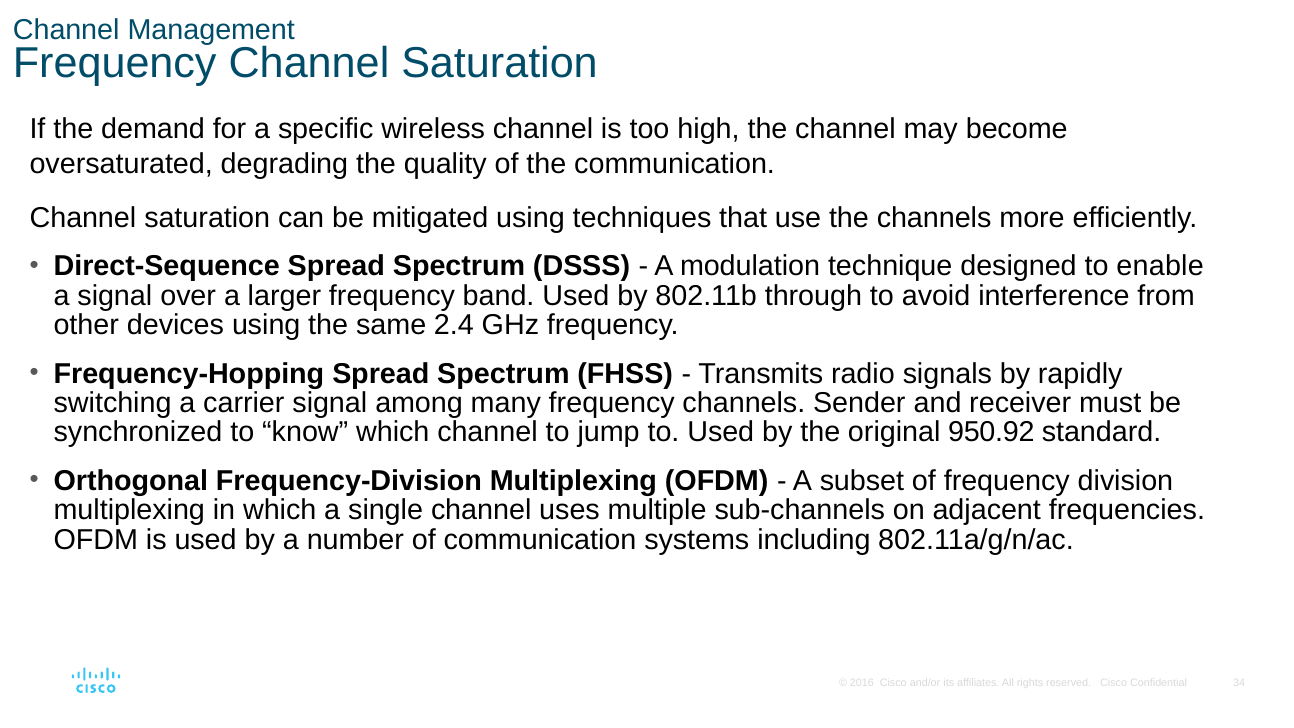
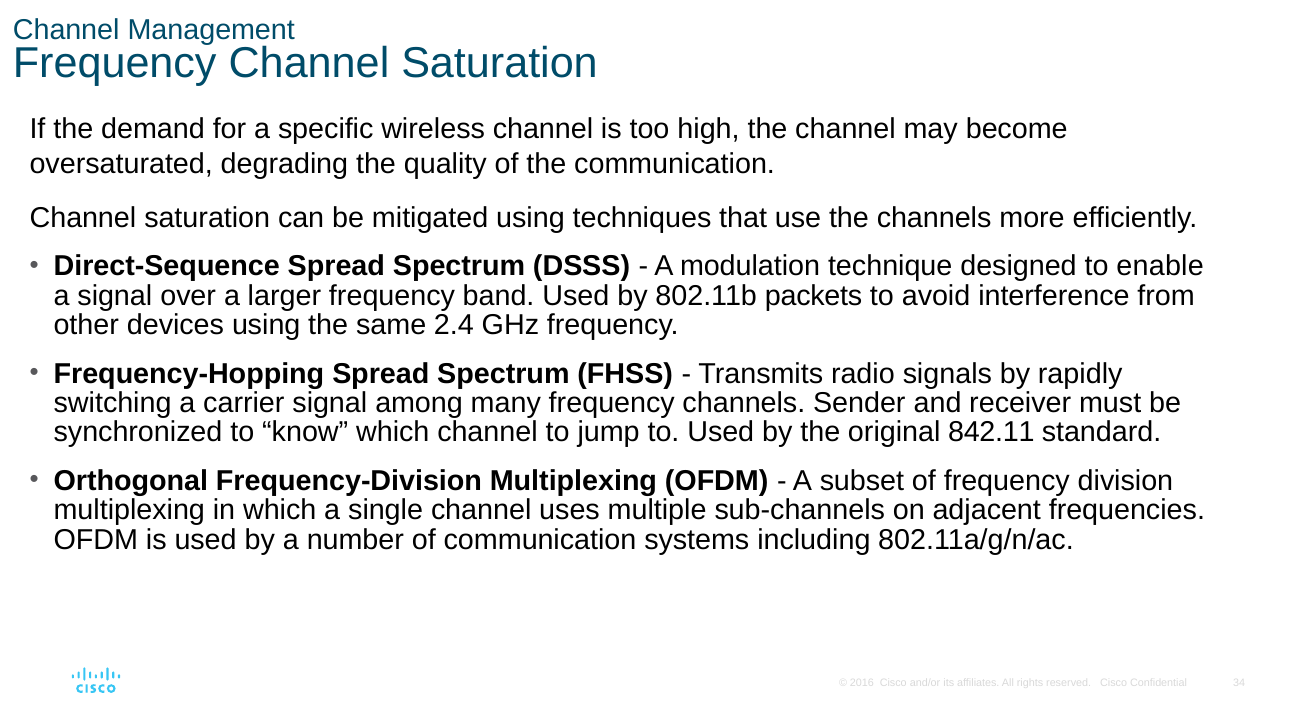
through: through -> packets
950.92: 950.92 -> 842.11
